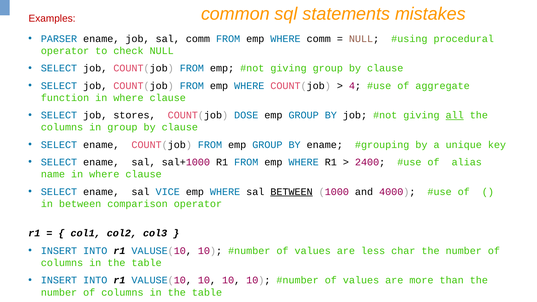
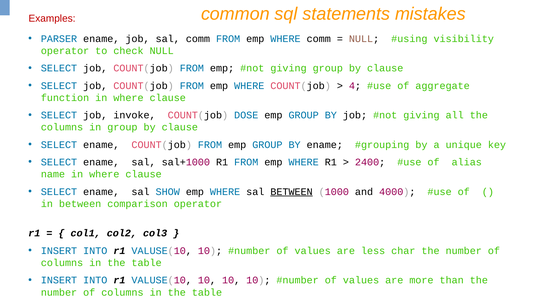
procedural: procedural -> visibility
stores: stores -> invoke
all underline: present -> none
VICE: VICE -> SHOW
